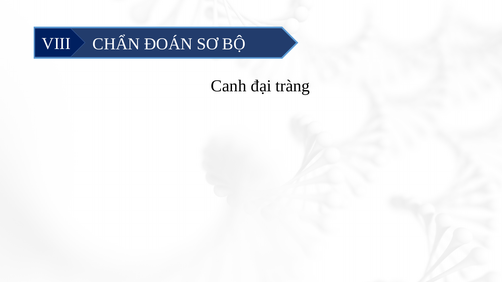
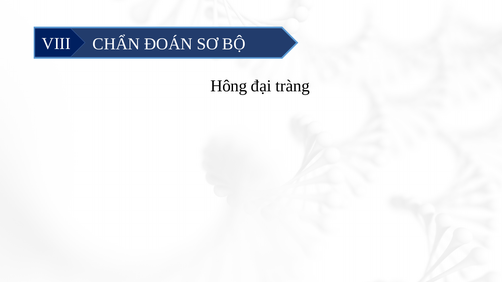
Canh: Canh -> Hông
